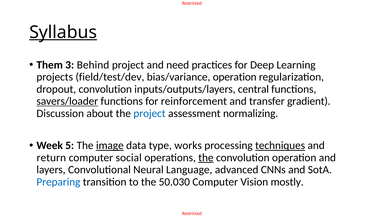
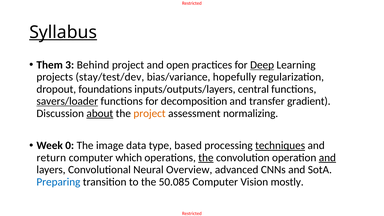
need: need -> open
Deep underline: none -> present
field/test/dev: field/test/dev -> stay/test/dev
bias/variance operation: operation -> hopefully
dropout convolution: convolution -> foundations
reinforcement: reinforcement -> decomposition
about underline: none -> present
project at (150, 113) colour: blue -> orange
5: 5 -> 0
image underline: present -> none
works: works -> based
social: social -> which
and at (327, 158) underline: none -> present
Language: Language -> Overview
50.030: 50.030 -> 50.085
